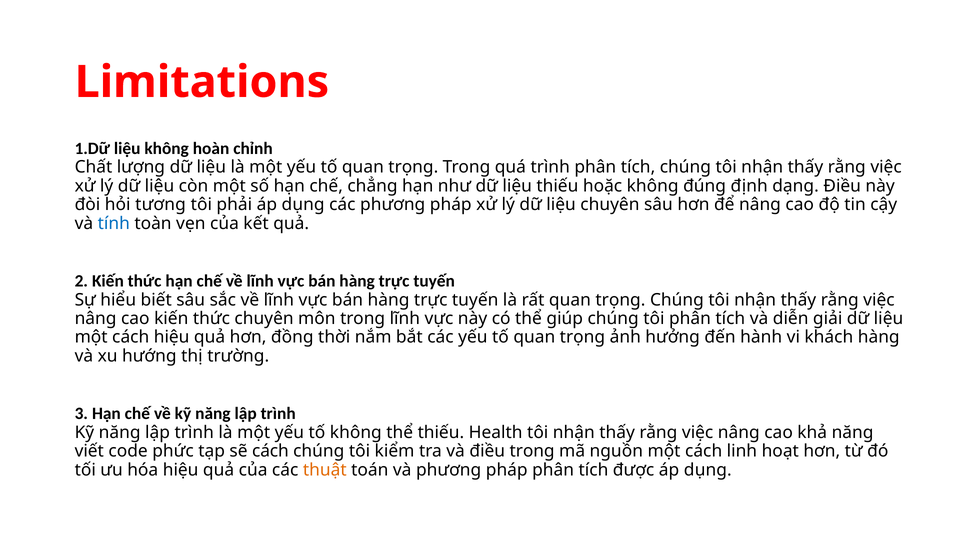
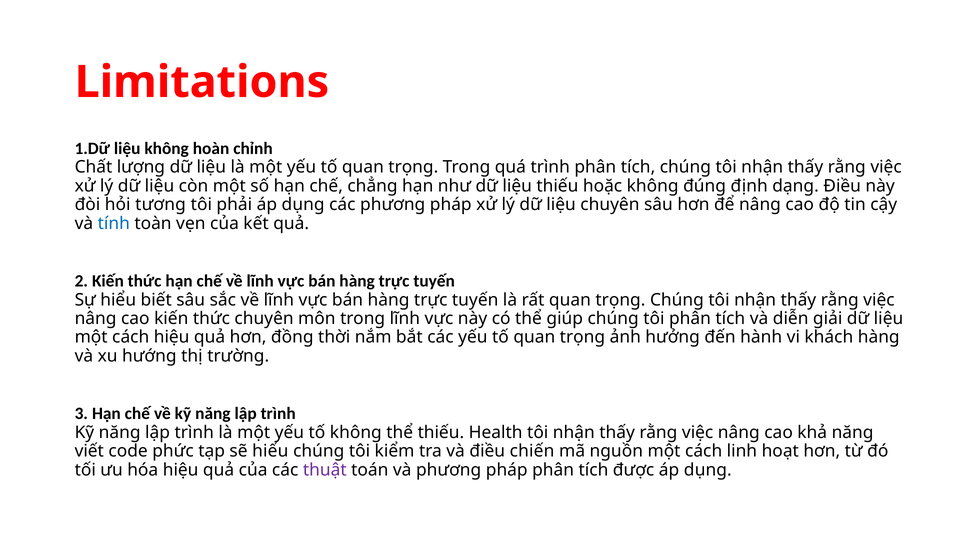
sẽ cách: cách -> hiểu
điều trong: trong -> chiến
thuật colour: orange -> purple
